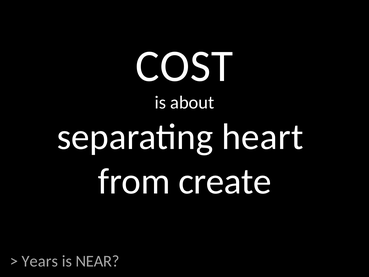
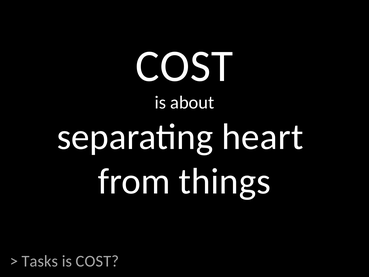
create: create -> things
Years: Years -> Tasks
is NEAR: NEAR -> COST
